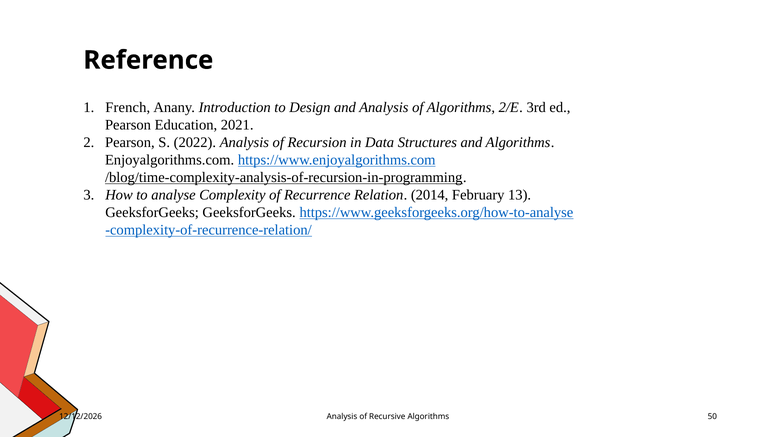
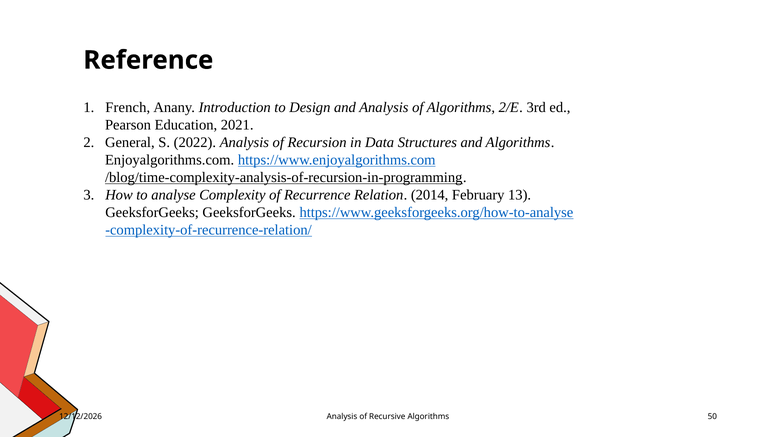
Pearson at (130, 142): Pearson -> General
